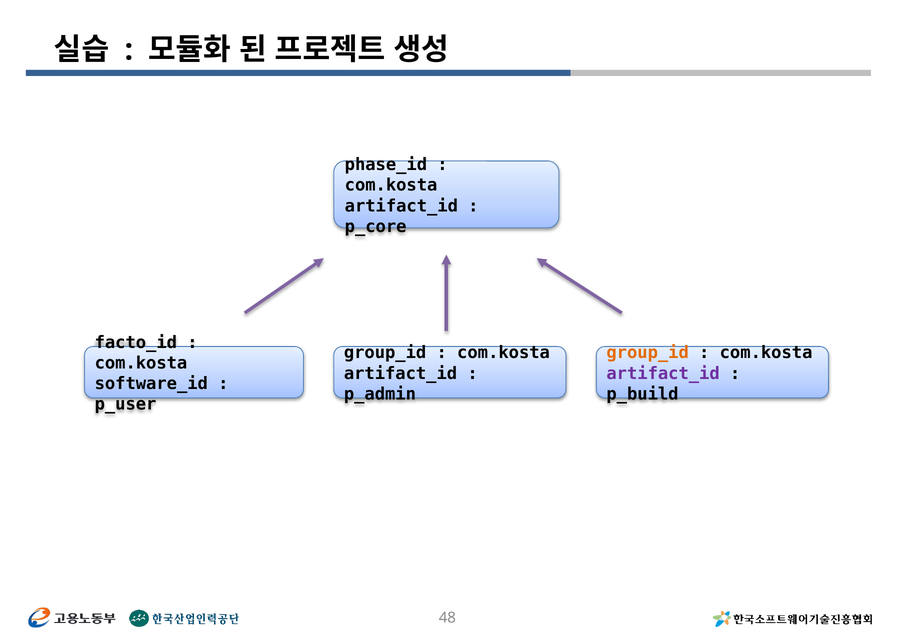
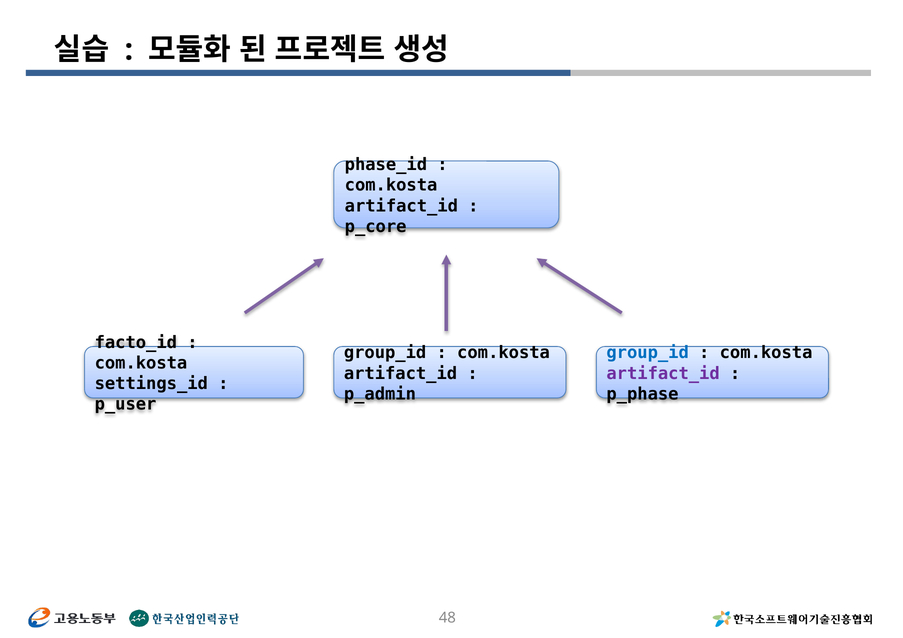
group_id at (648, 353) colour: orange -> blue
software_id: software_id -> settings_id
p_build: p_build -> p_phase
